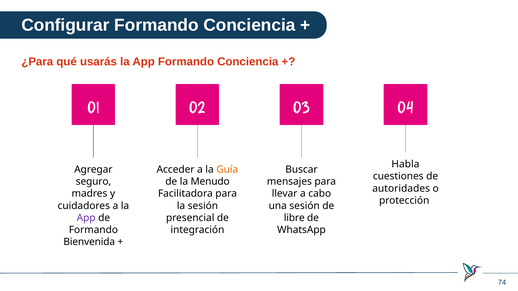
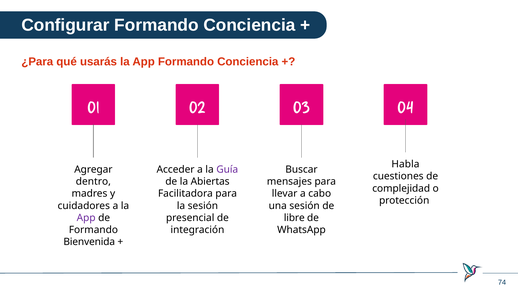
Guía colour: orange -> purple
seguro: seguro -> dentro
Menudo: Menudo -> Abiertas
autoridades: autoridades -> complejidad
